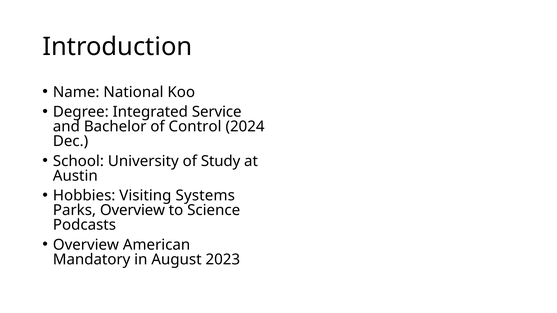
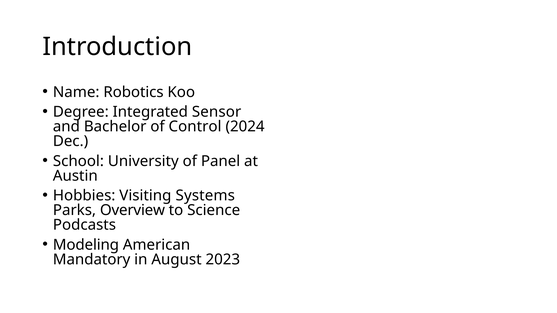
National: National -> Robotics
Service: Service -> Sensor
Study: Study -> Panel
Overview at (86, 245): Overview -> Modeling
